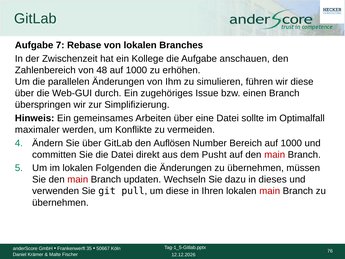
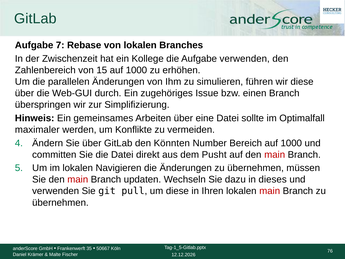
Aufgabe anschauen: anschauen -> verwenden
48: 48 -> 15
Auflösen: Auflösen -> Könnten
Folgenden: Folgenden -> Navigieren
